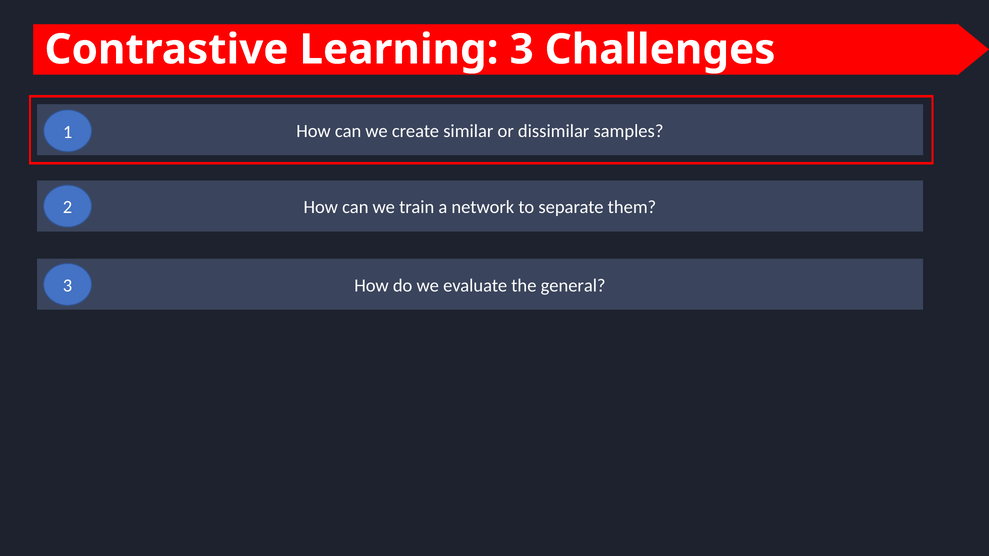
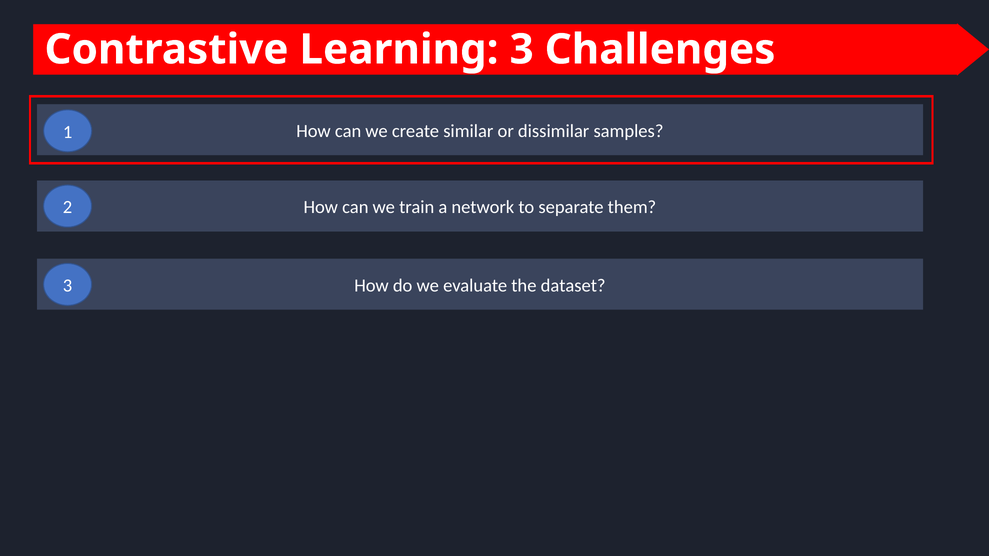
general: general -> dataset
